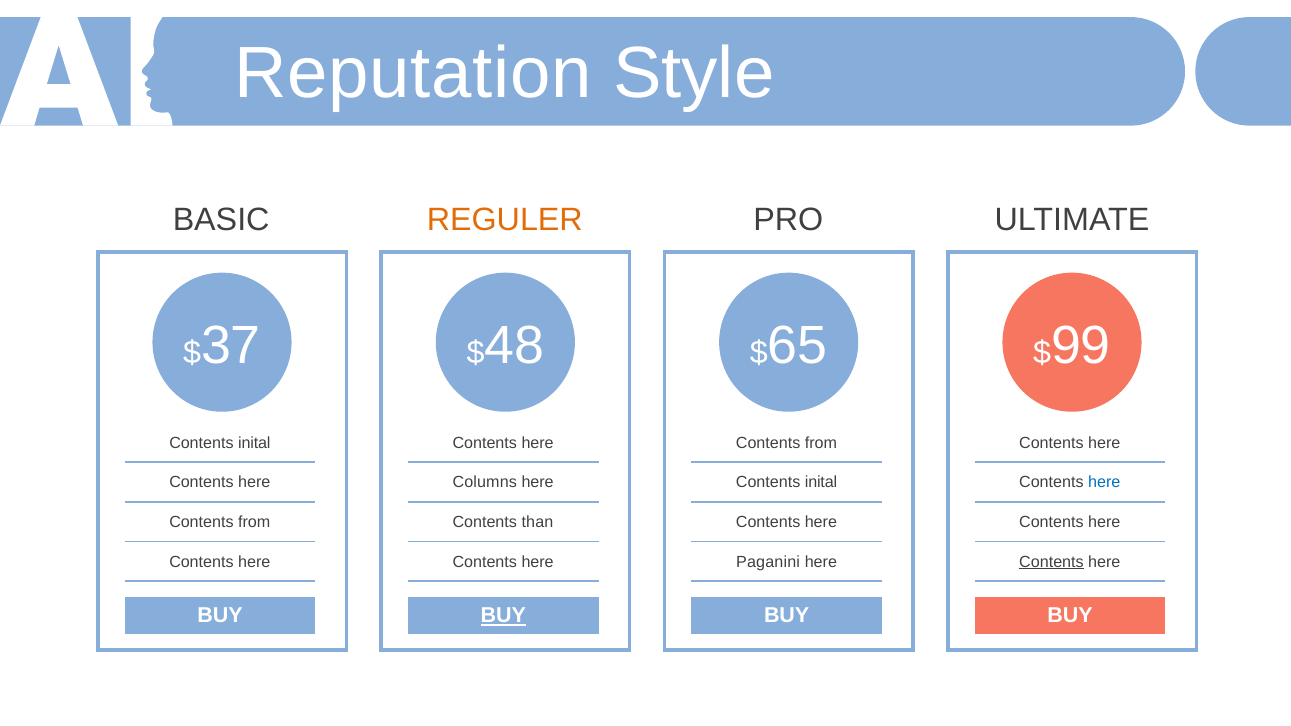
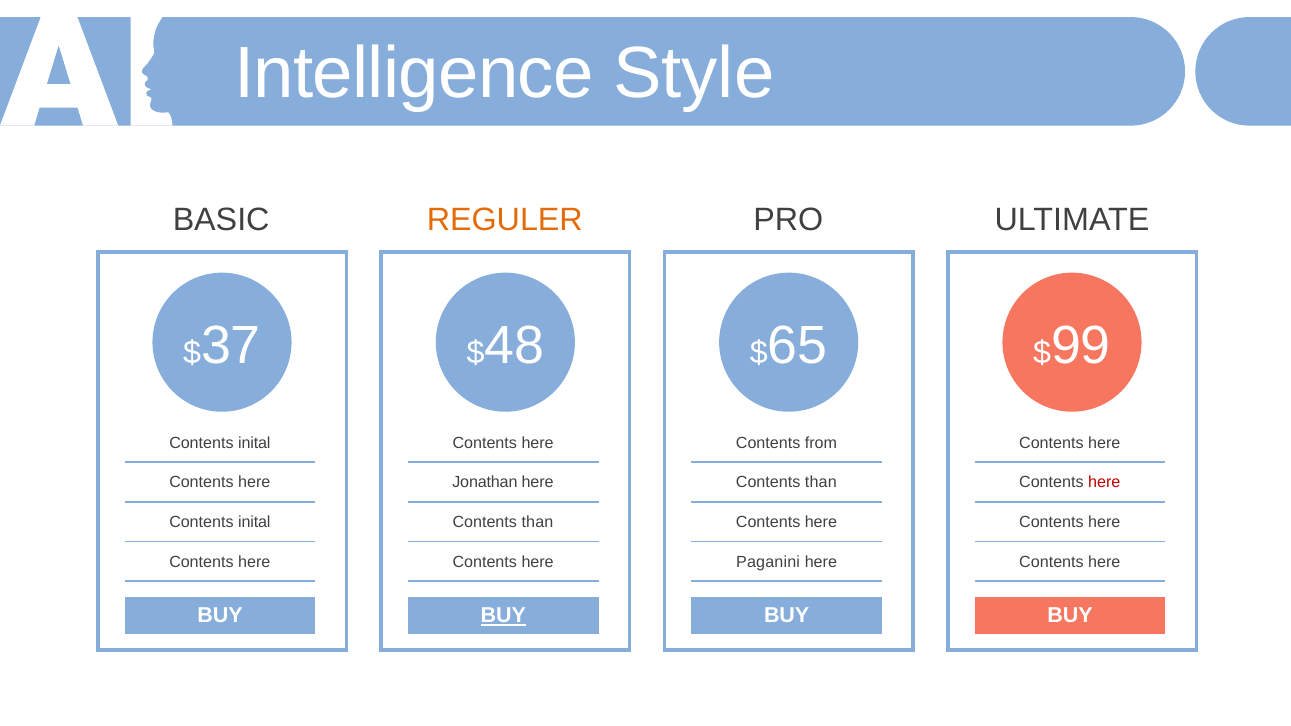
Reputation: Reputation -> Intelligence
Columns: Columns -> Jonathan
inital at (821, 483): inital -> than
here at (1104, 483) colour: blue -> red
from at (254, 522): from -> inital
Contents at (1051, 562) underline: present -> none
